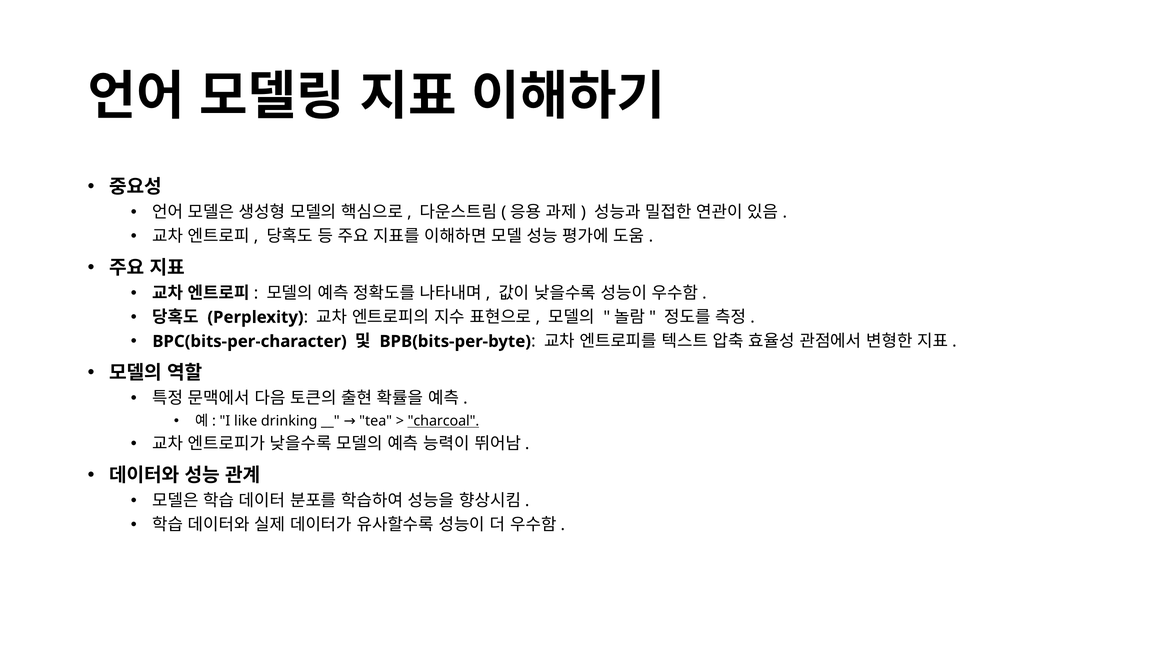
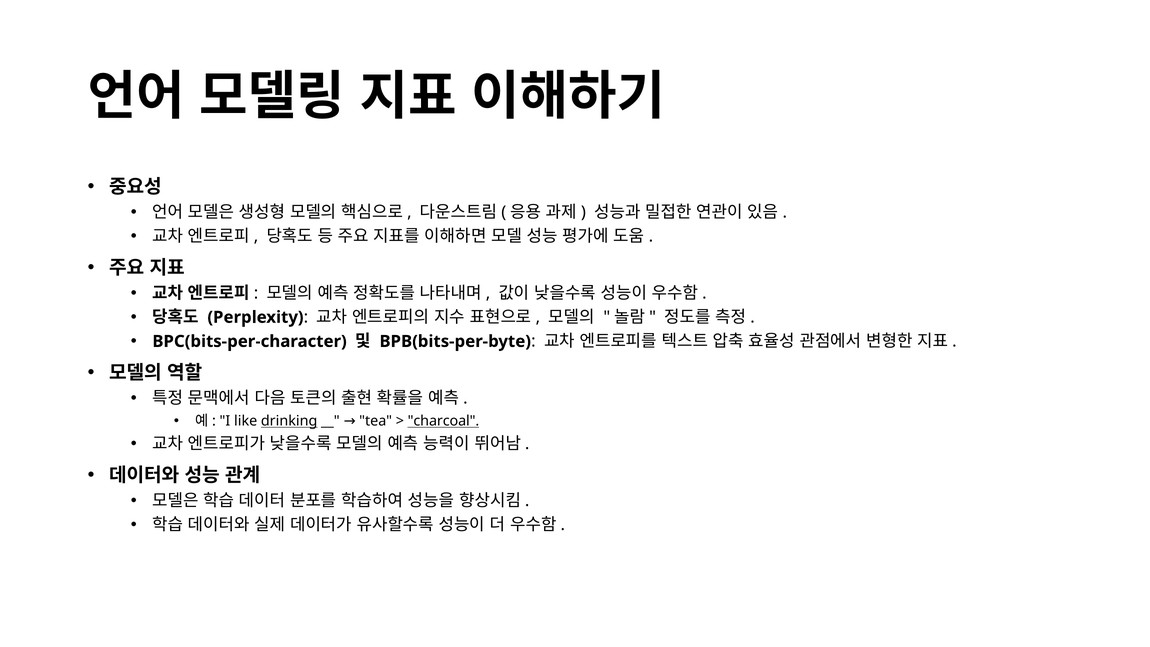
drinking underline: none -> present
